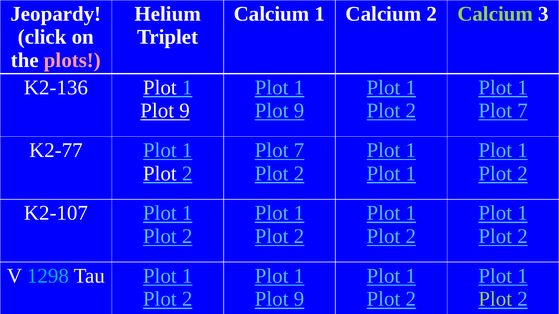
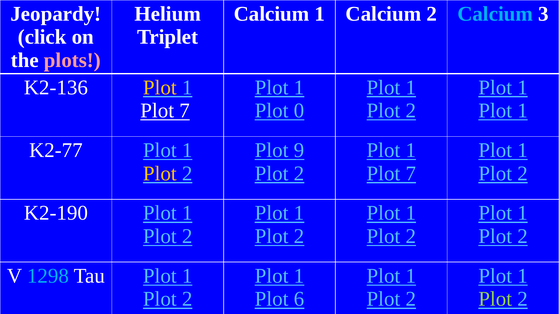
Calcium at (495, 14) colour: light green -> light blue
Plot at (160, 88) colour: white -> yellow
9 at (185, 111): 9 -> 7
9 at (299, 111): 9 -> 0
7 at (523, 111): 7 -> 1
7 at (299, 150): 7 -> 9
Plot at (160, 174) colour: white -> yellow
1 at (411, 174): 1 -> 7
K2-107: K2-107 -> K2-190
9 at (299, 299): 9 -> 6
